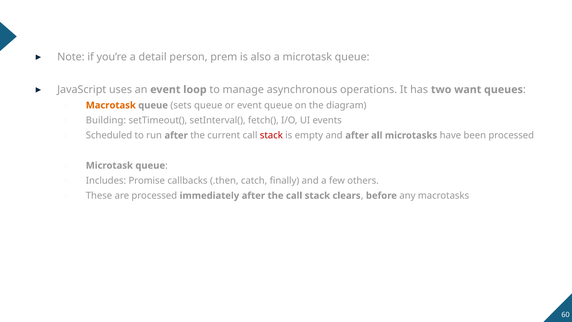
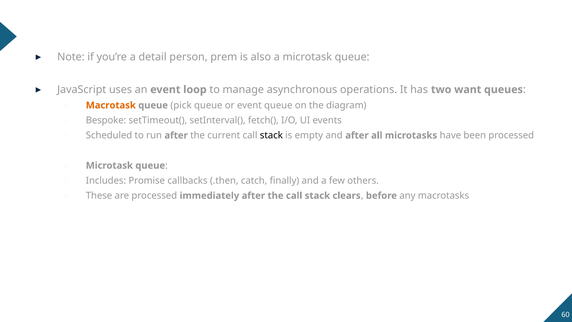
sets: sets -> pick
Building: Building -> Bespoke
stack at (271, 135) colour: red -> black
